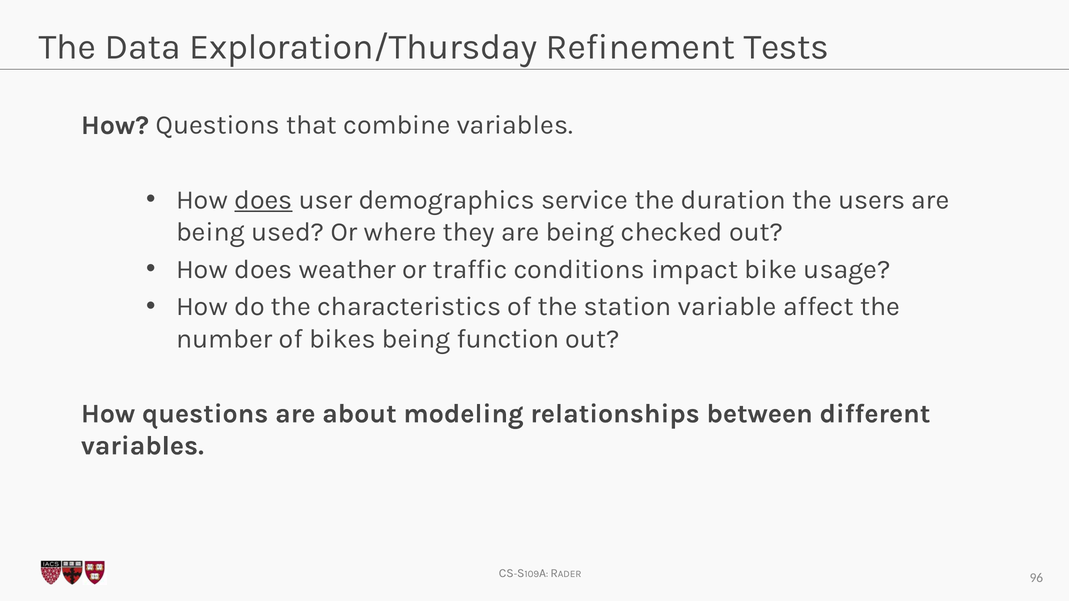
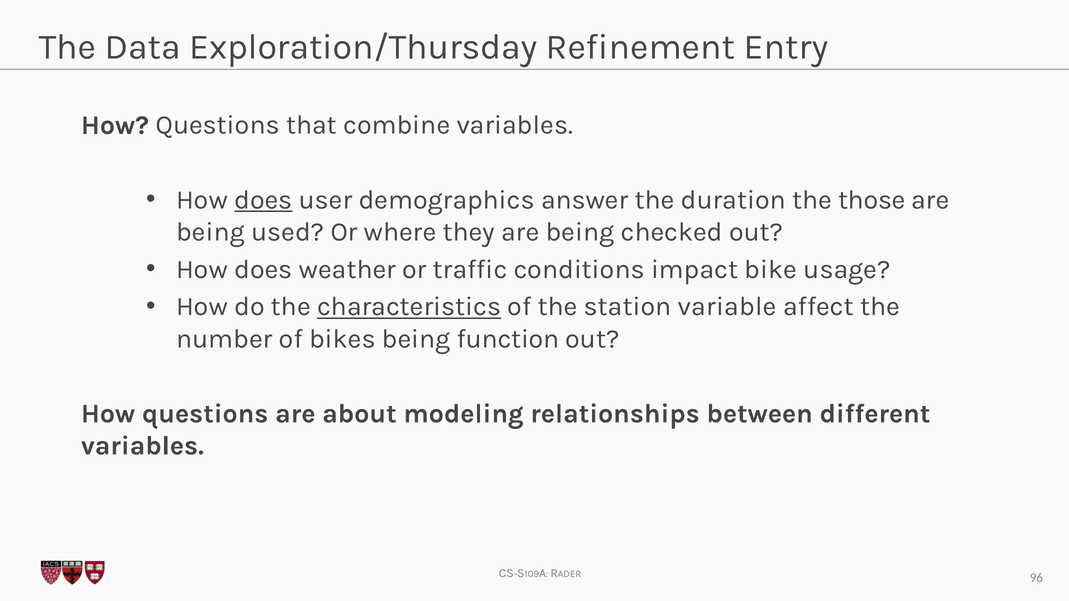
Tests: Tests -> Entry
service: service -> answer
users: users -> those
characteristics underline: none -> present
